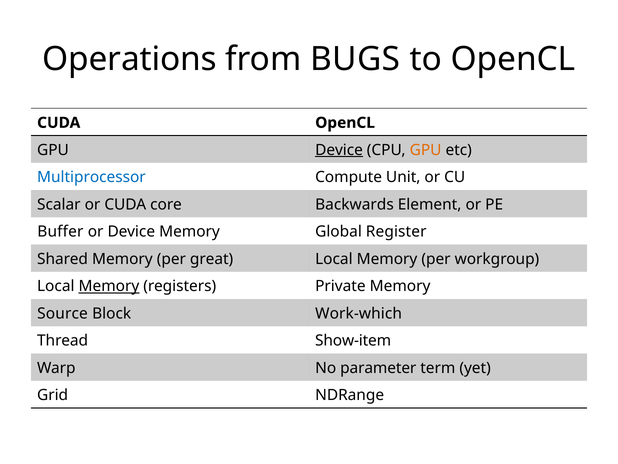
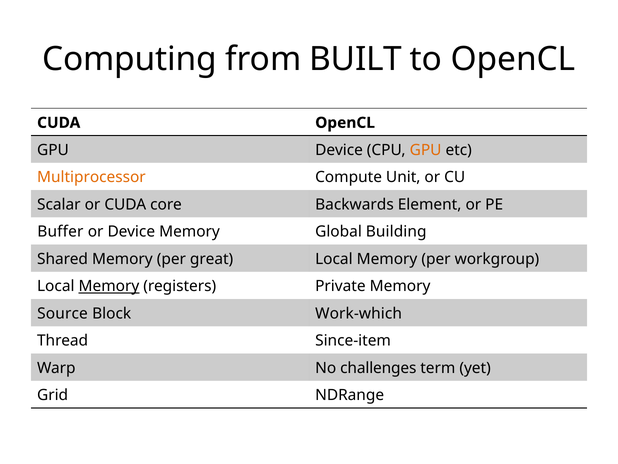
Operations: Operations -> Computing
BUGS: BUGS -> BUILT
Device at (339, 150) underline: present -> none
Multiprocessor colour: blue -> orange
Register: Register -> Building
Show-item: Show-item -> Since-item
parameter: parameter -> challenges
